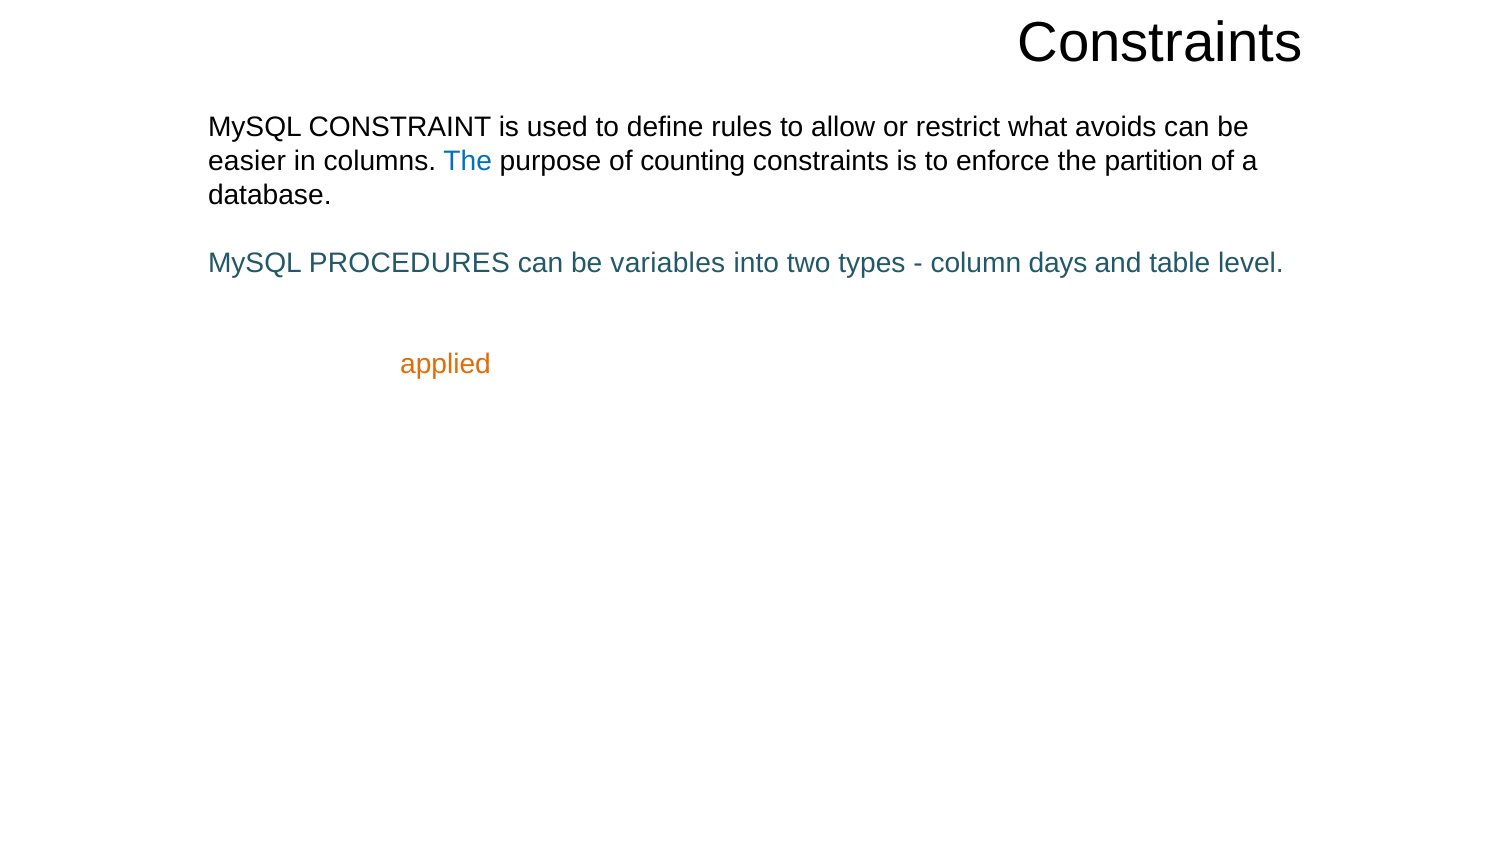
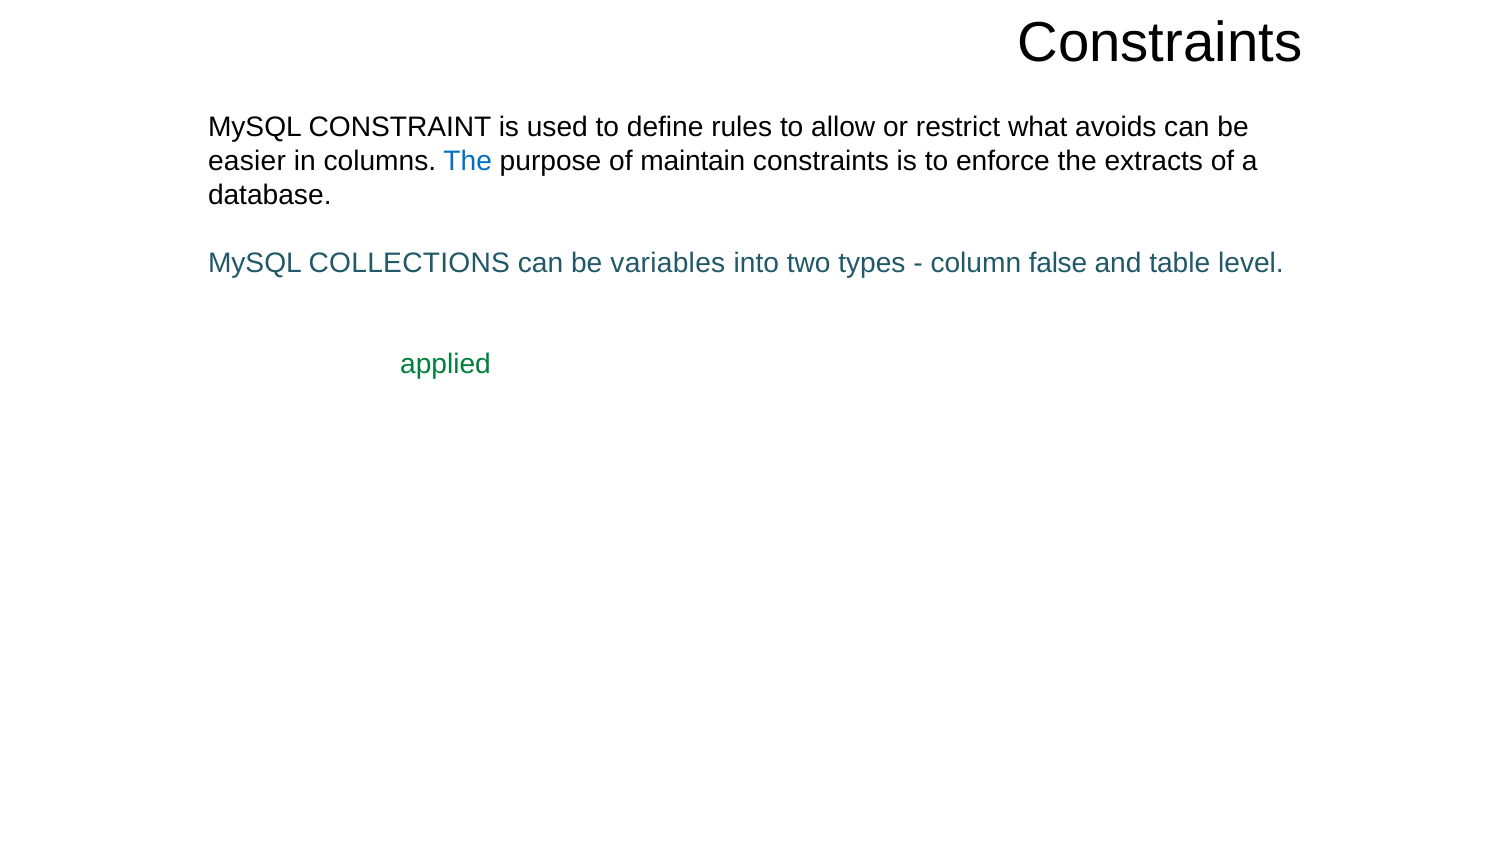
counting: counting -> maintain
partition: partition -> extracts
PROCEDURES: PROCEDURES -> COLLECTIONS
days: days -> false
applied colour: orange -> green
